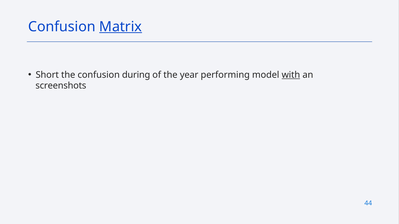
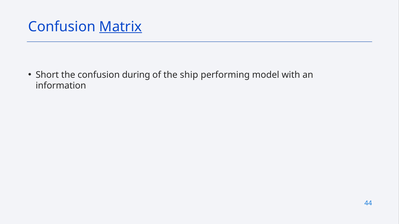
year: year -> ship
with underline: present -> none
screenshots: screenshots -> information
